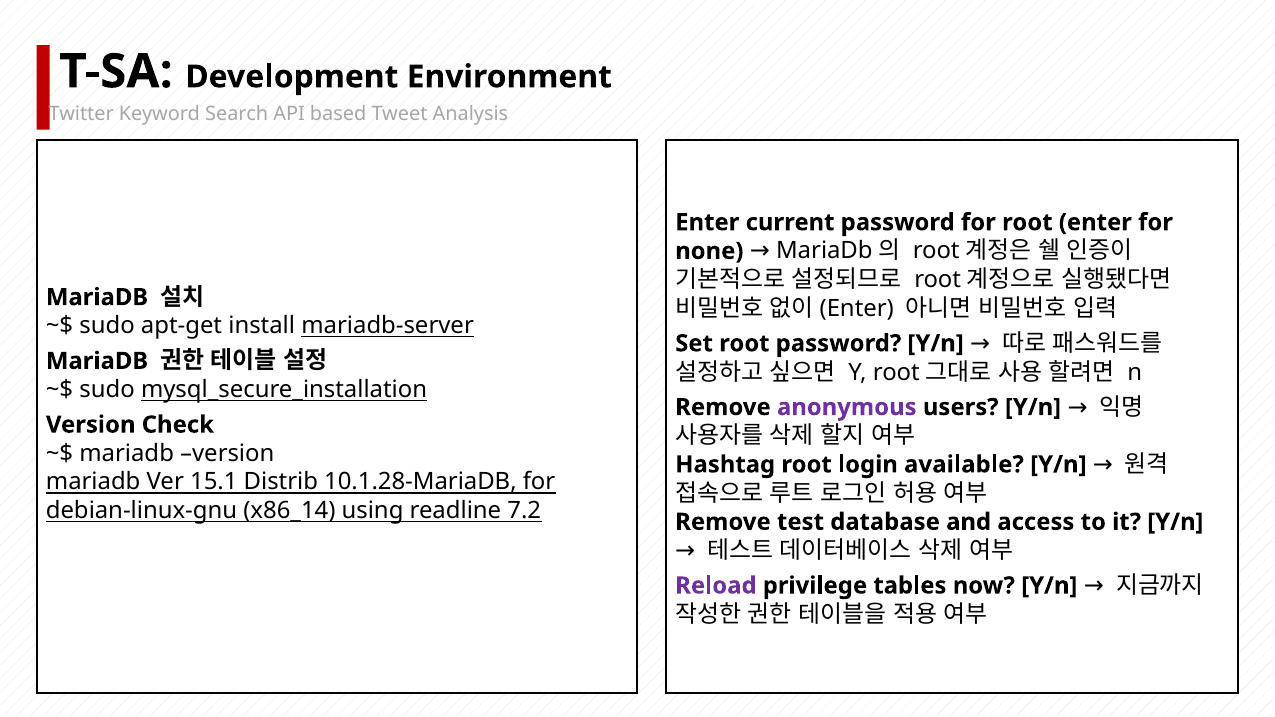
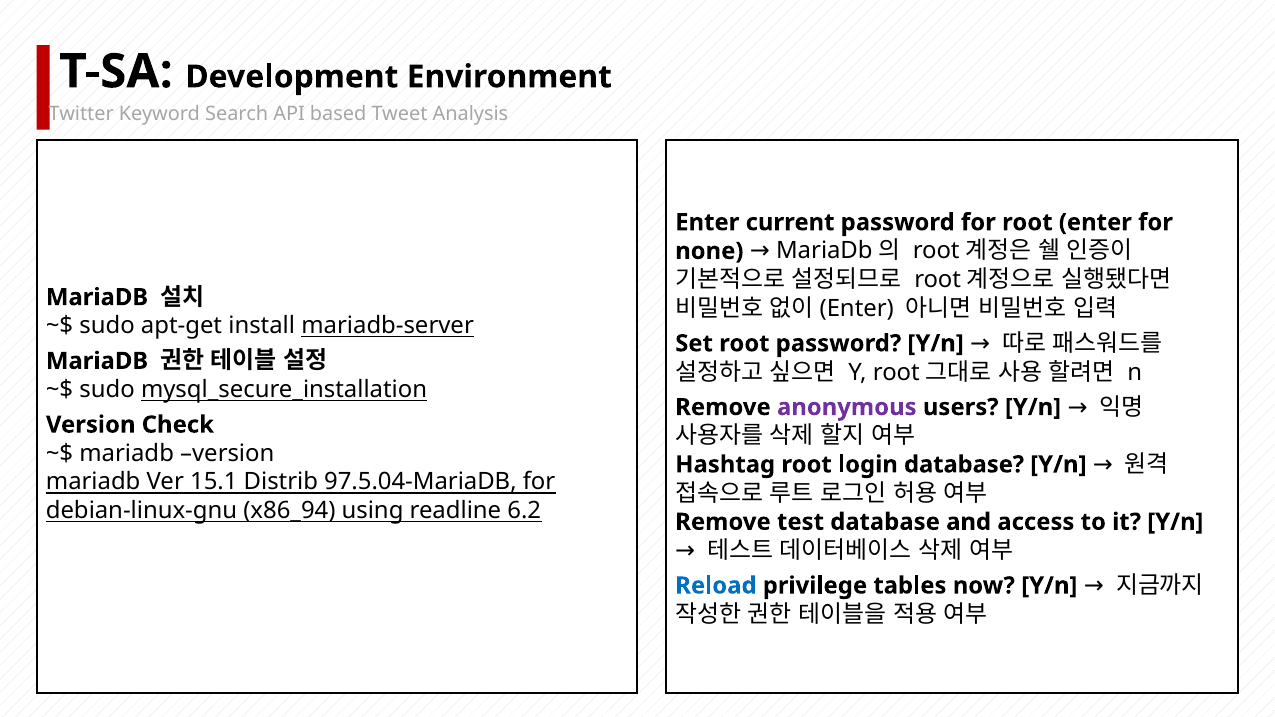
login available: available -> database
10.1.28-MariaDB: 10.1.28-MariaDB -> 97.5.04-MariaDB
x86_14: x86_14 -> x86_94
7.2: 7.2 -> 6.2
Reload colour: purple -> blue
